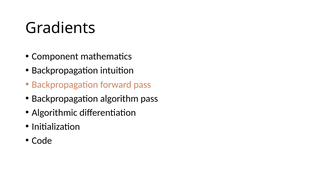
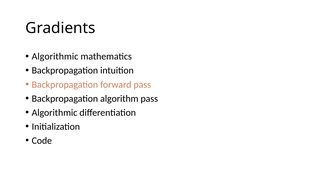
Component at (55, 56): Component -> Algorithmic
